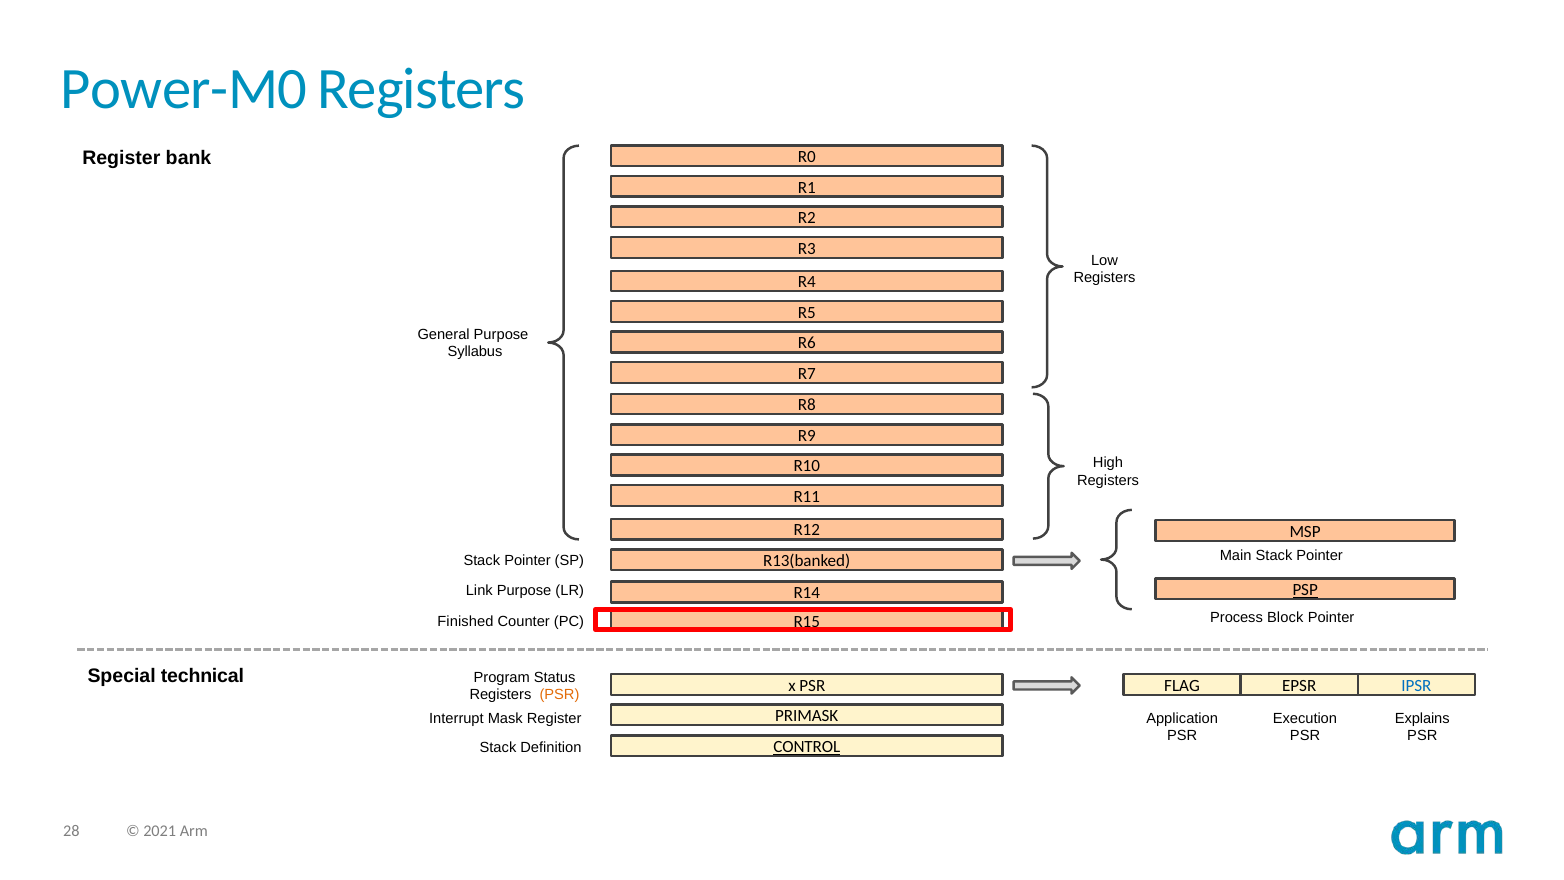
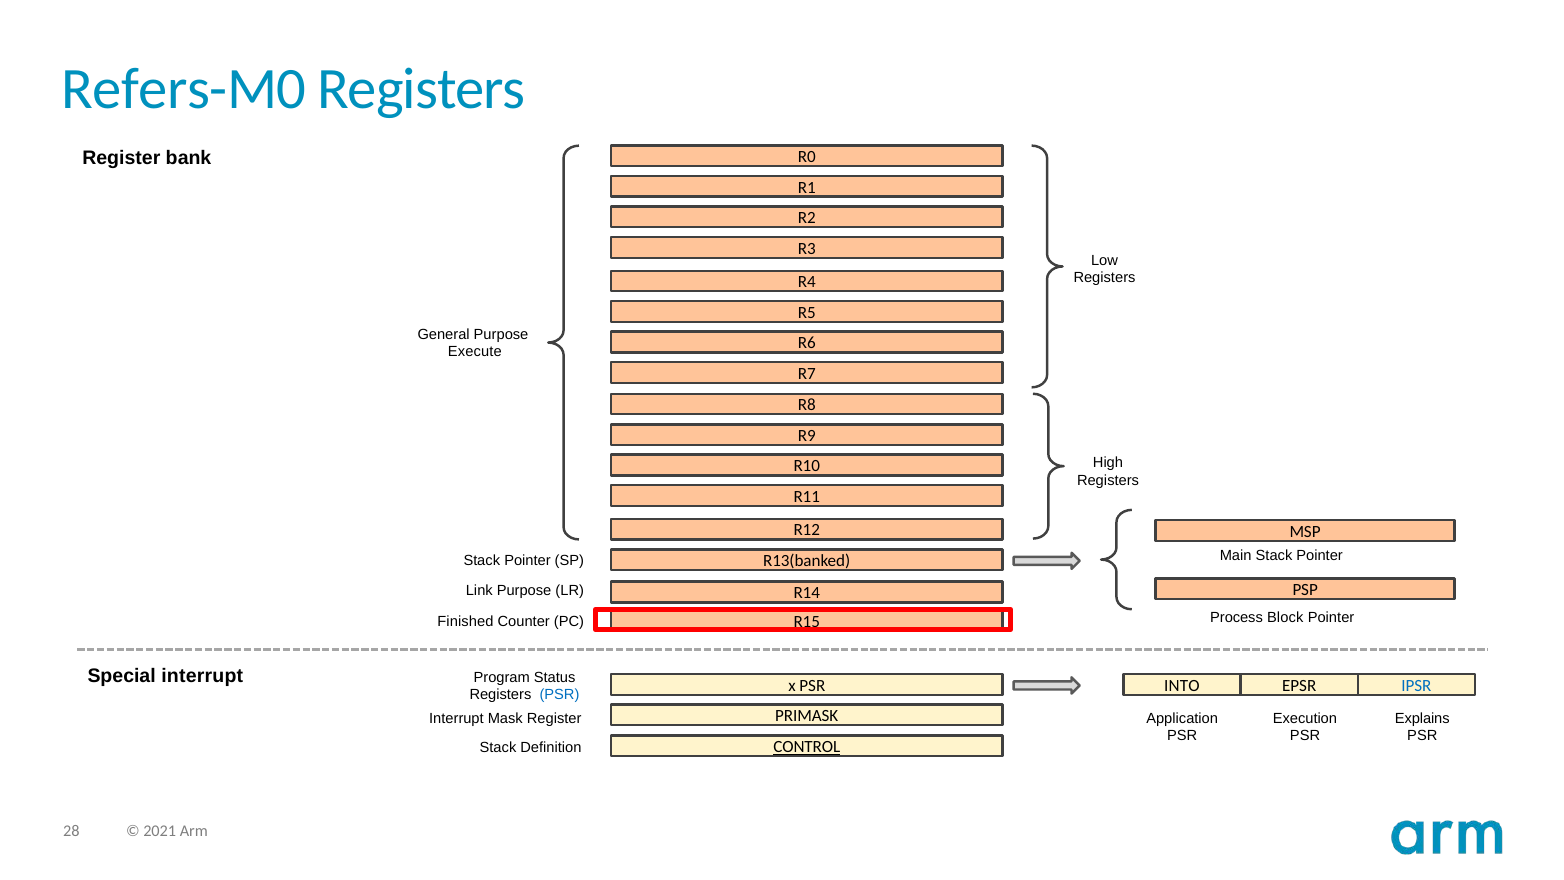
Power-M0: Power-M0 -> Refers-M0
Syllabus: Syllabus -> Execute
PSP underline: present -> none
Special technical: technical -> interrupt
FLAG: FLAG -> INTO
PSR at (559, 695) colour: orange -> blue
